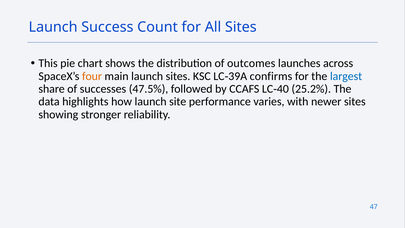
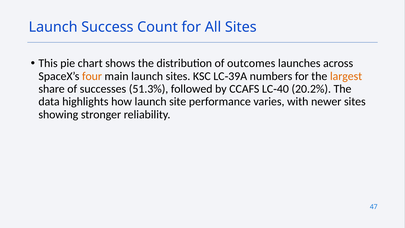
confirms: confirms -> numbers
largest colour: blue -> orange
47.5%: 47.5% -> 51.3%
25.2%: 25.2% -> 20.2%
